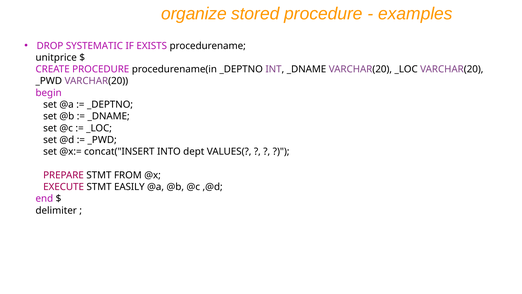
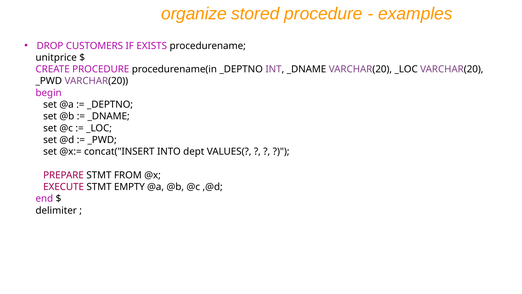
SYSTEMATIC: SYSTEMATIC -> CUSTOMERS
EASILY: EASILY -> EMPTY
